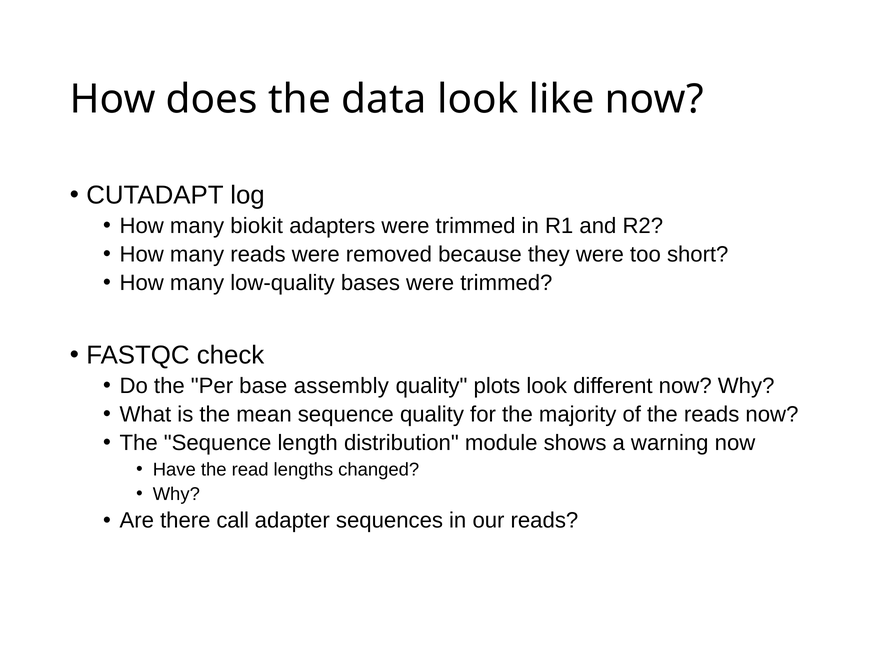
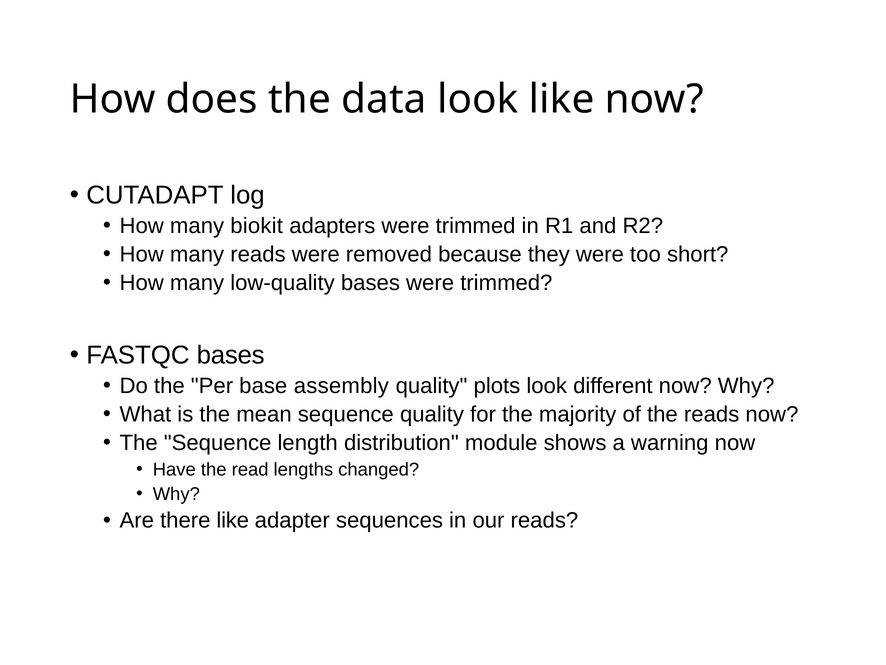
FASTQC check: check -> bases
there call: call -> like
